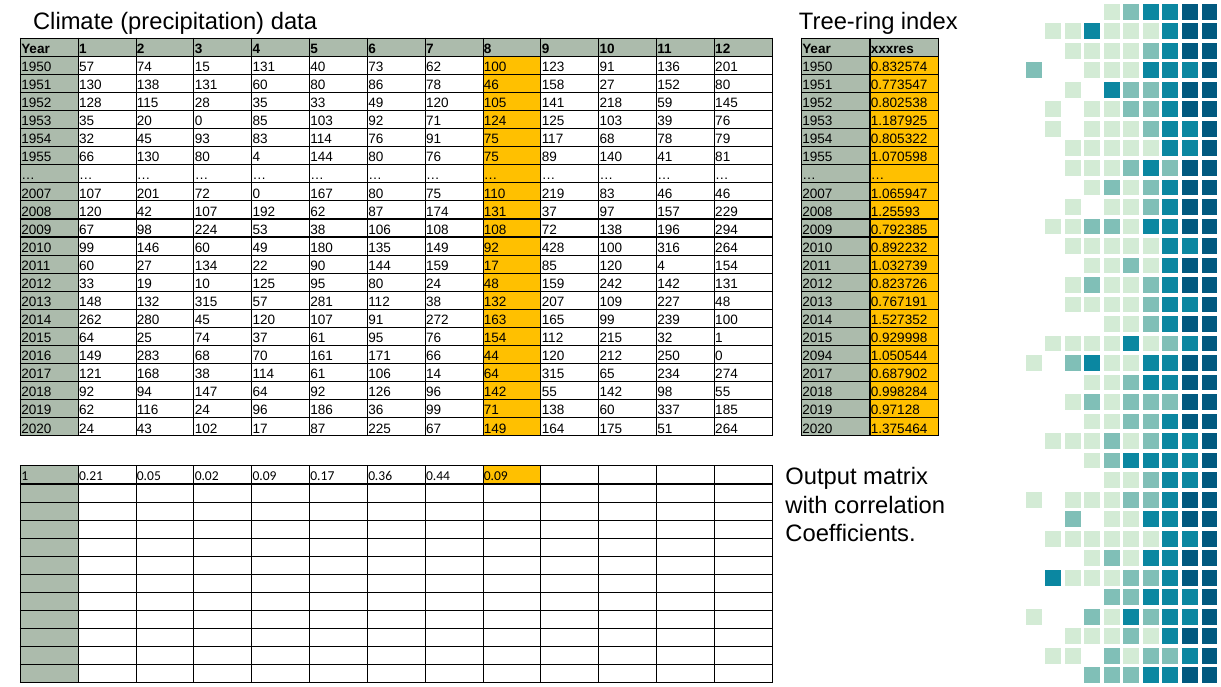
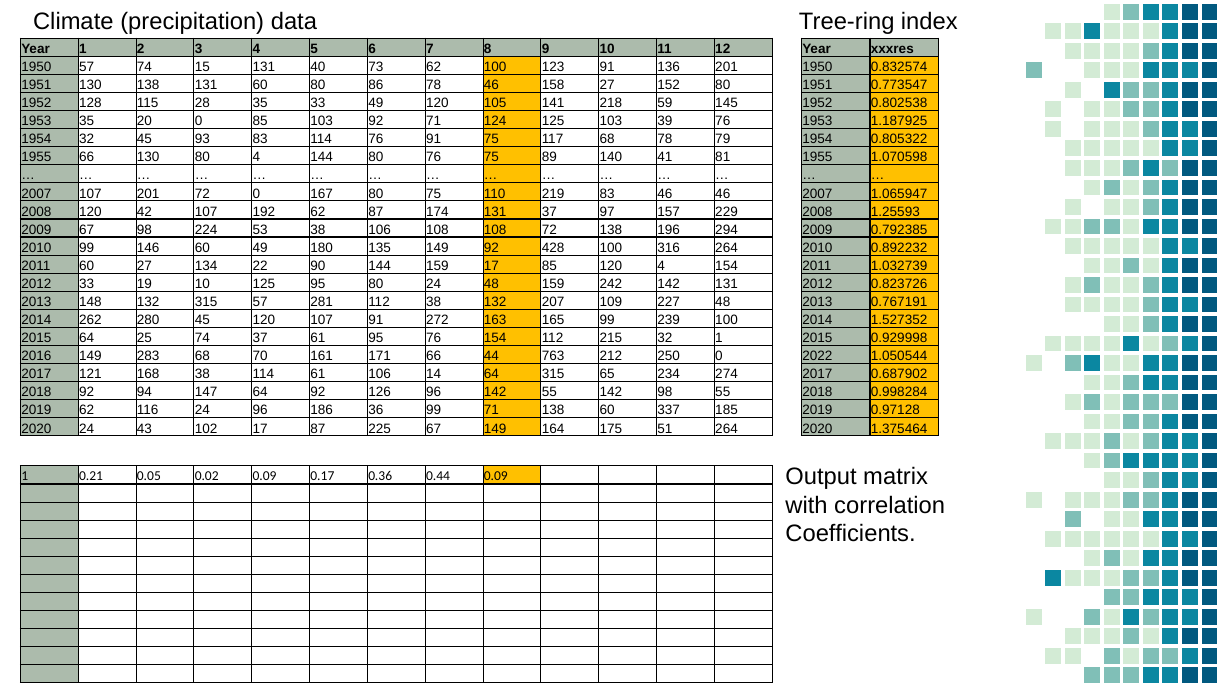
44 120: 120 -> 763
2094: 2094 -> 2022
